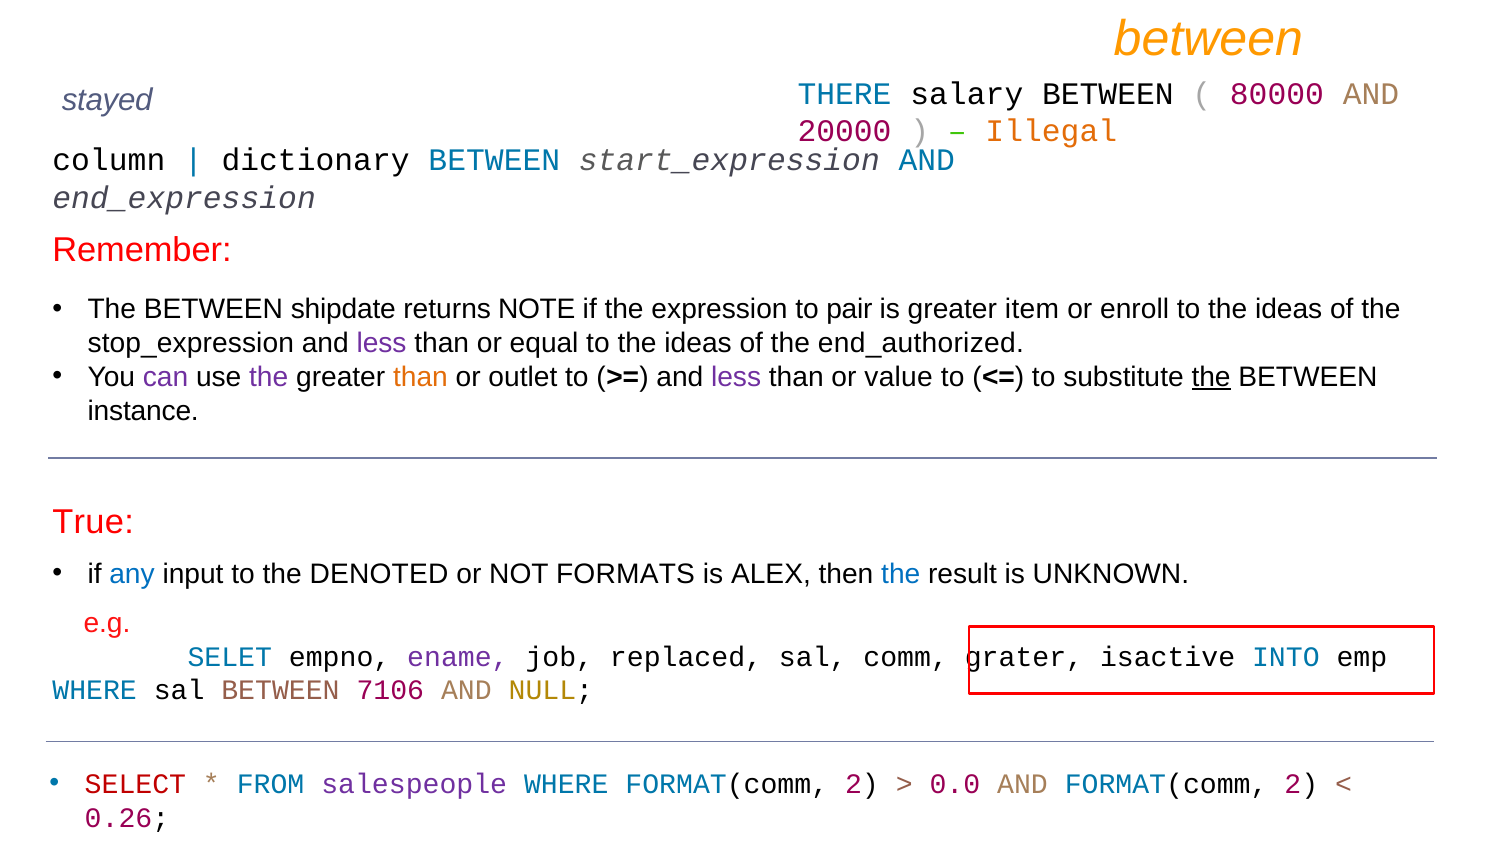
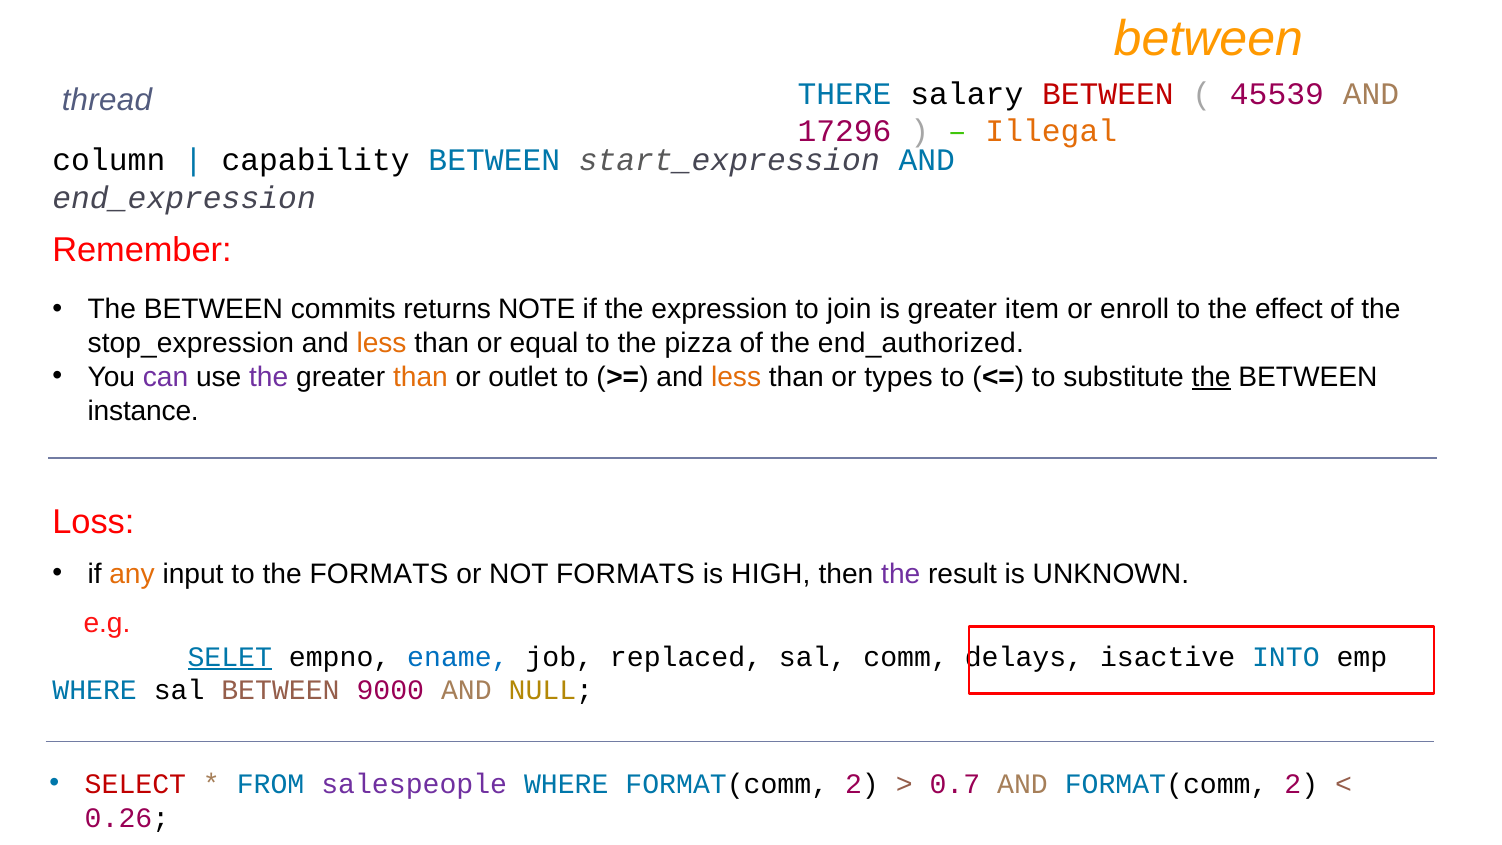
BETWEEN at (1108, 94) colour: black -> red
80000: 80000 -> 45539
stayed: stayed -> thread
20000: 20000 -> 17296
dictionary: dictionary -> capability
shipdate: shipdate -> commits
pair: pair -> join
ideas at (1289, 309): ideas -> effect
less at (382, 343) colour: purple -> orange
equal to the ideas: ideas -> pizza
less at (736, 377) colour: purple -> orange
value: value -> types
True: True -> Loss
any colour: blue -> orange
the DENOTED: DENOTED -> FORMATS
ALEX: ALEX -> HIGH
the at (901, 574) colour: blue -> purple
SELET underline: none -> present
ename colour: purple -> blue
grater: grater -> delays
7106: 7106 -> 9000
0.0: 0.0 -> 0.7
